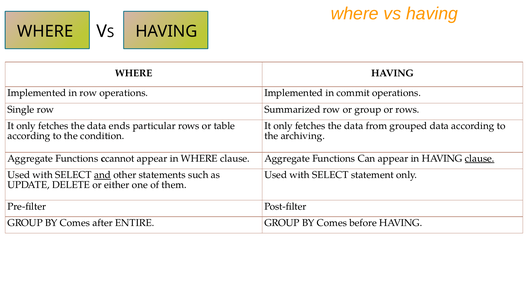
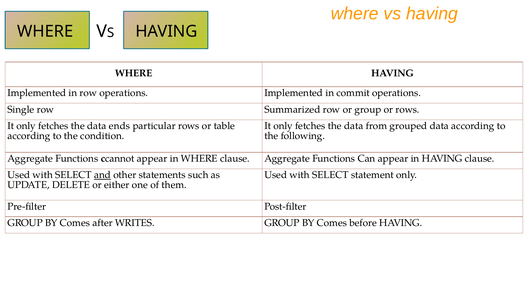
archiving: archiving -> following
clause at (480, 158) underline: present -> none
ENTIRE: ENTIRE -> WRITES
